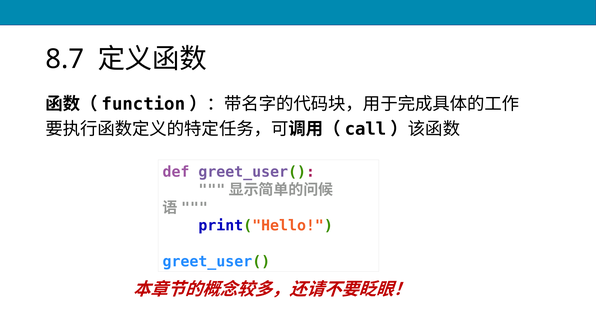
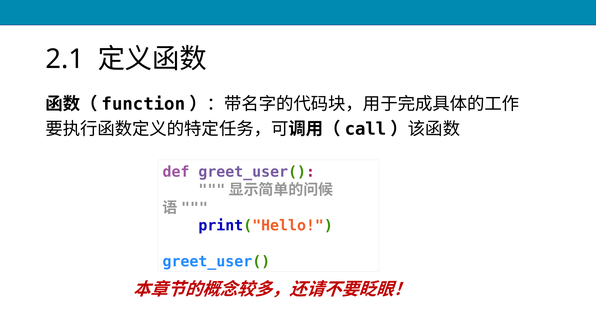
8.7: 8.7 -> 2.1
